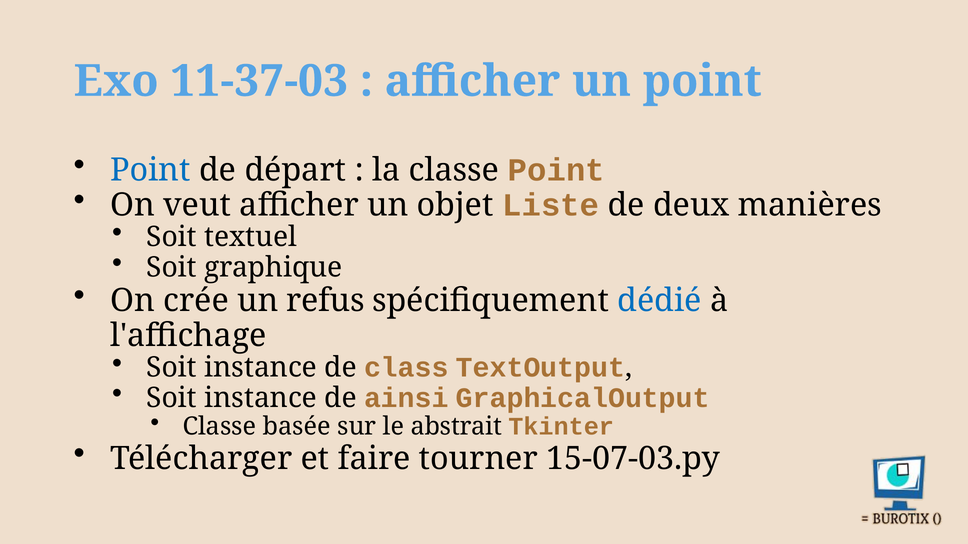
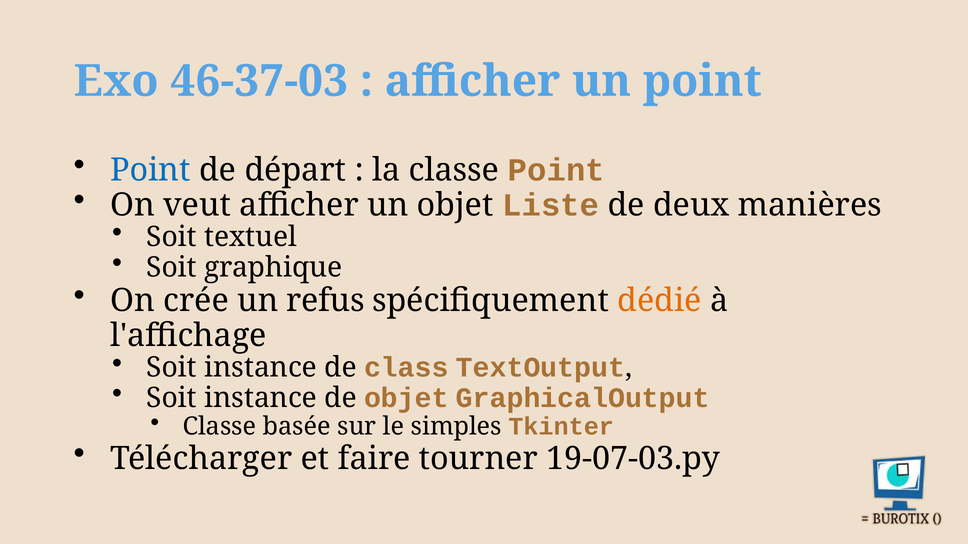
11-37-03: 11-37-03 -> 46-37-03
dédié colour: blue -> orange
de ainsi: ainsi -> objet
abstrait: abstrait -> simples
15-07-03.py: 15-07-03.py -> 19-07-03.py
